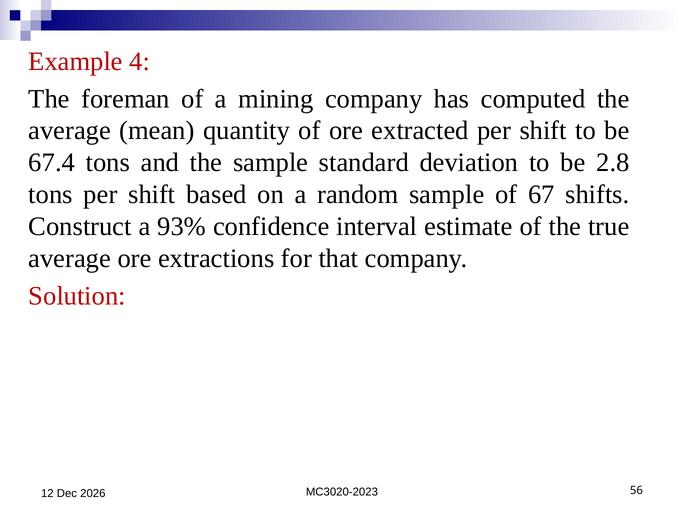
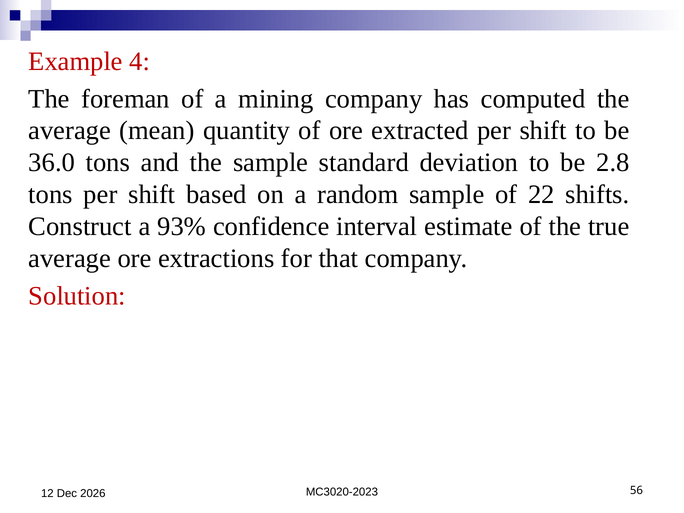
67.4: 67.4 -> 36.0
67: 67 -> 22
